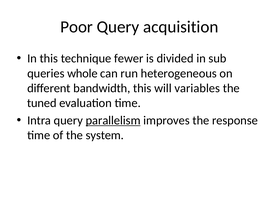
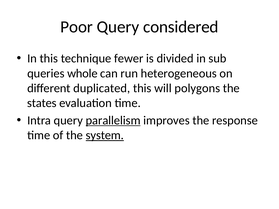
acquisition: acquisition -> considered
bandwidth: bandwidth -> duplicated
variables: variables -> polygons
tuned: tuned -> states
system underline: none -> present
